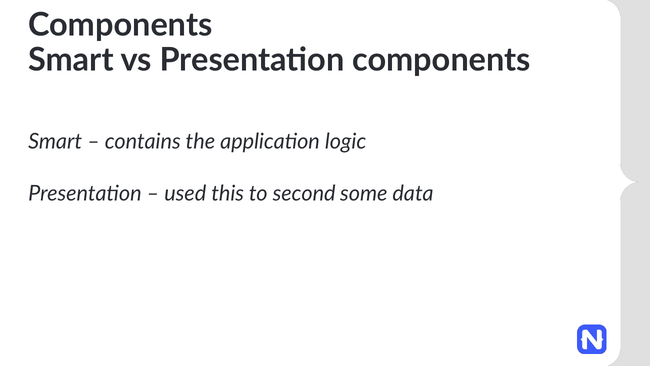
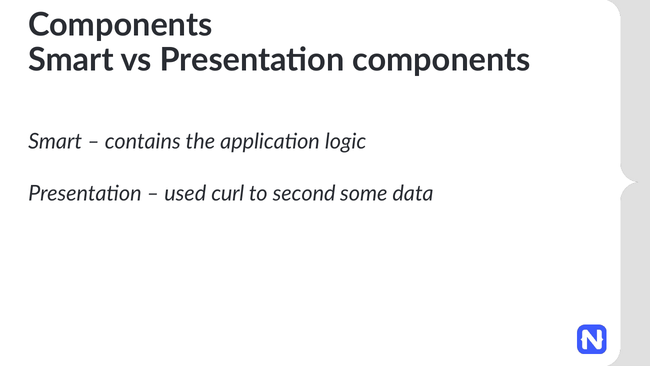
this: this -> curl
